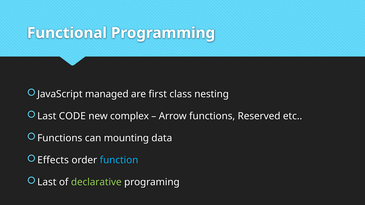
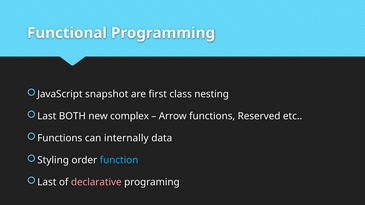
managed: managed -> snapshot
CODE: CODE -> BOTH
mounting: mounting -> internally
Effects: Effects -> Styling
declarative colour: light green -> pink
